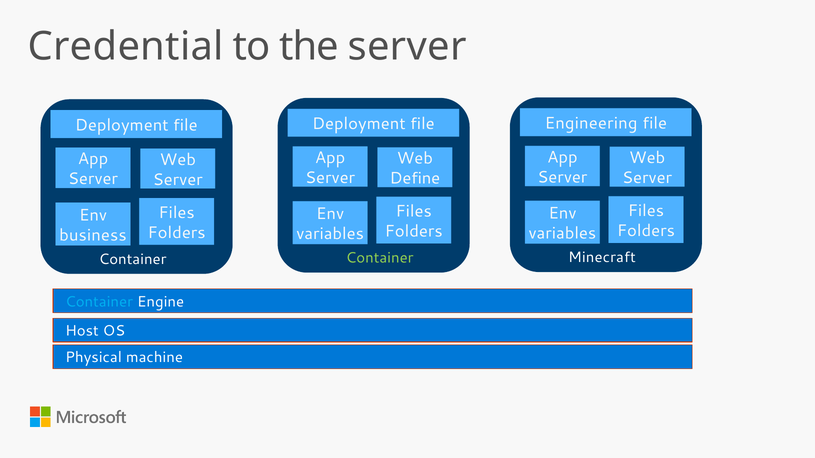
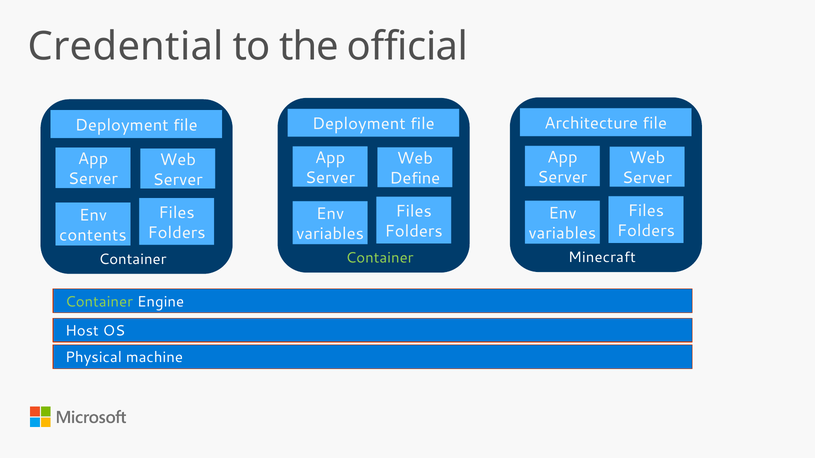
the server: server -> official
Engineering: Engineering -> Architecture
business: business -> contents
Container at (99, 302) colour: light blue -> light green
